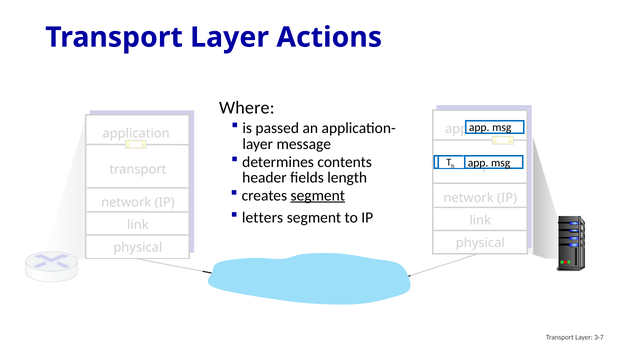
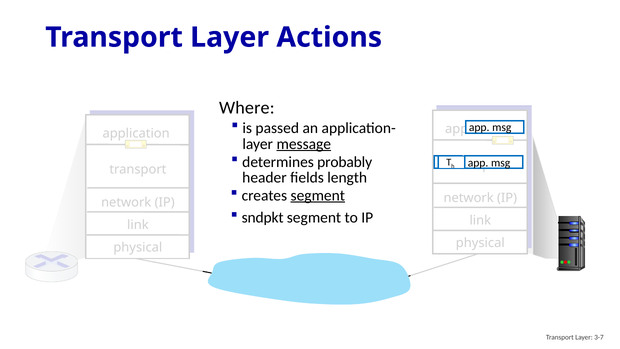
message underline: none -> present
contents: contents -> probably
letters: letters -> sndpkt
